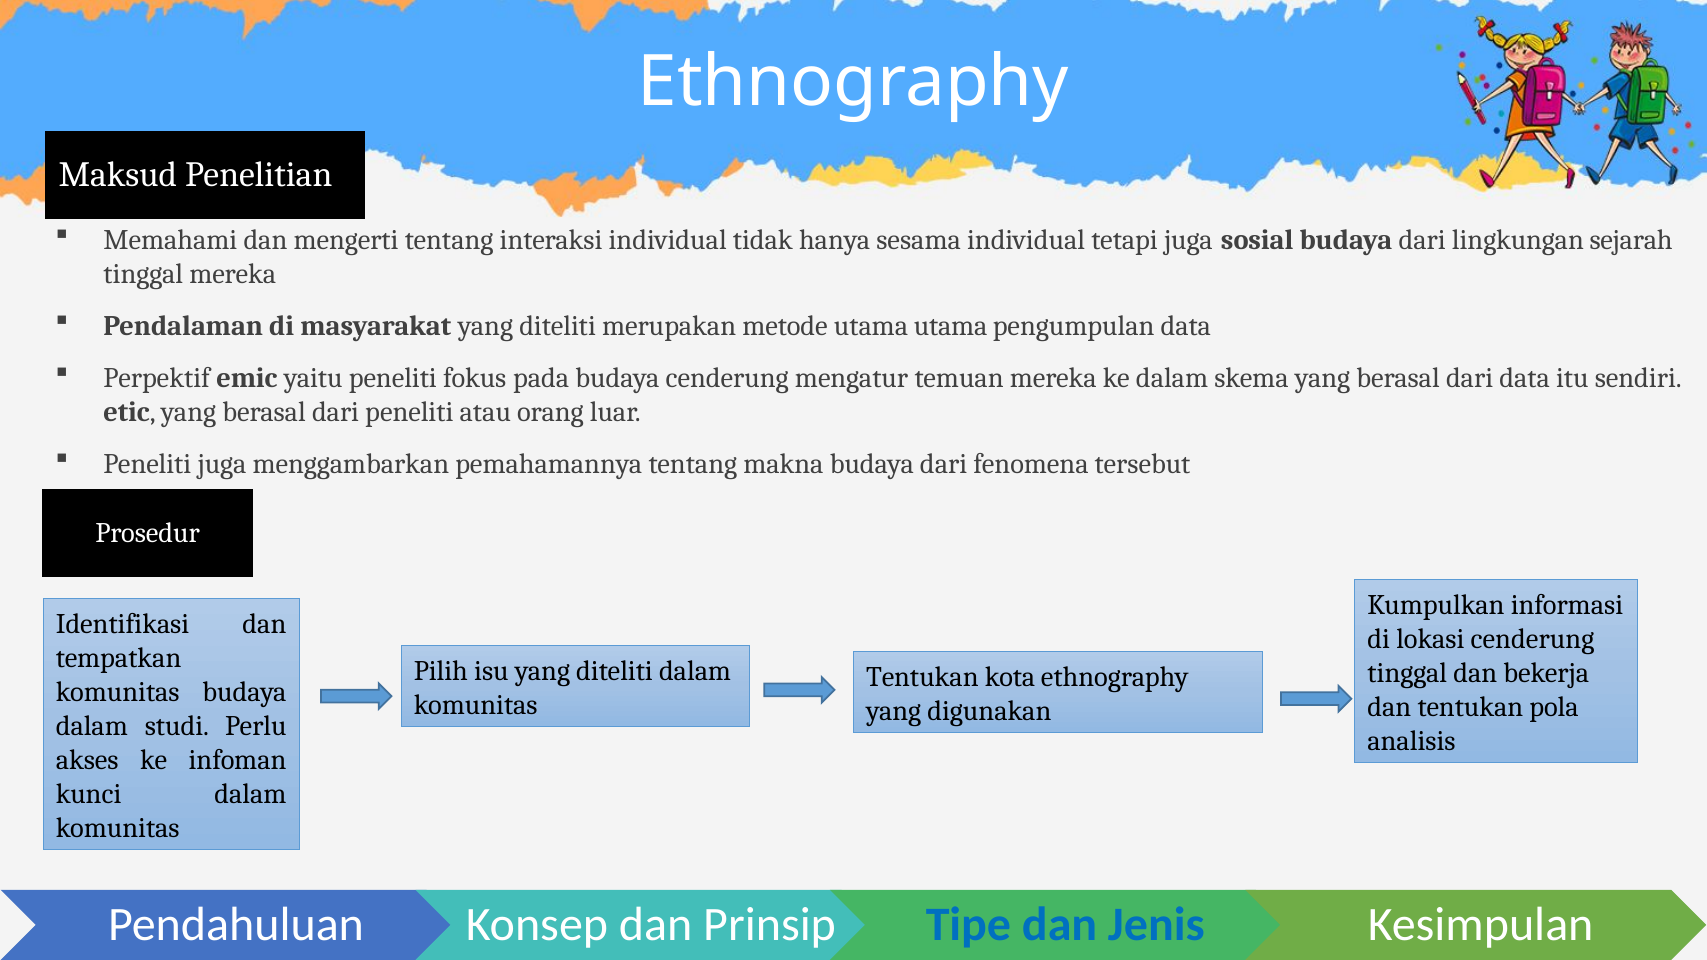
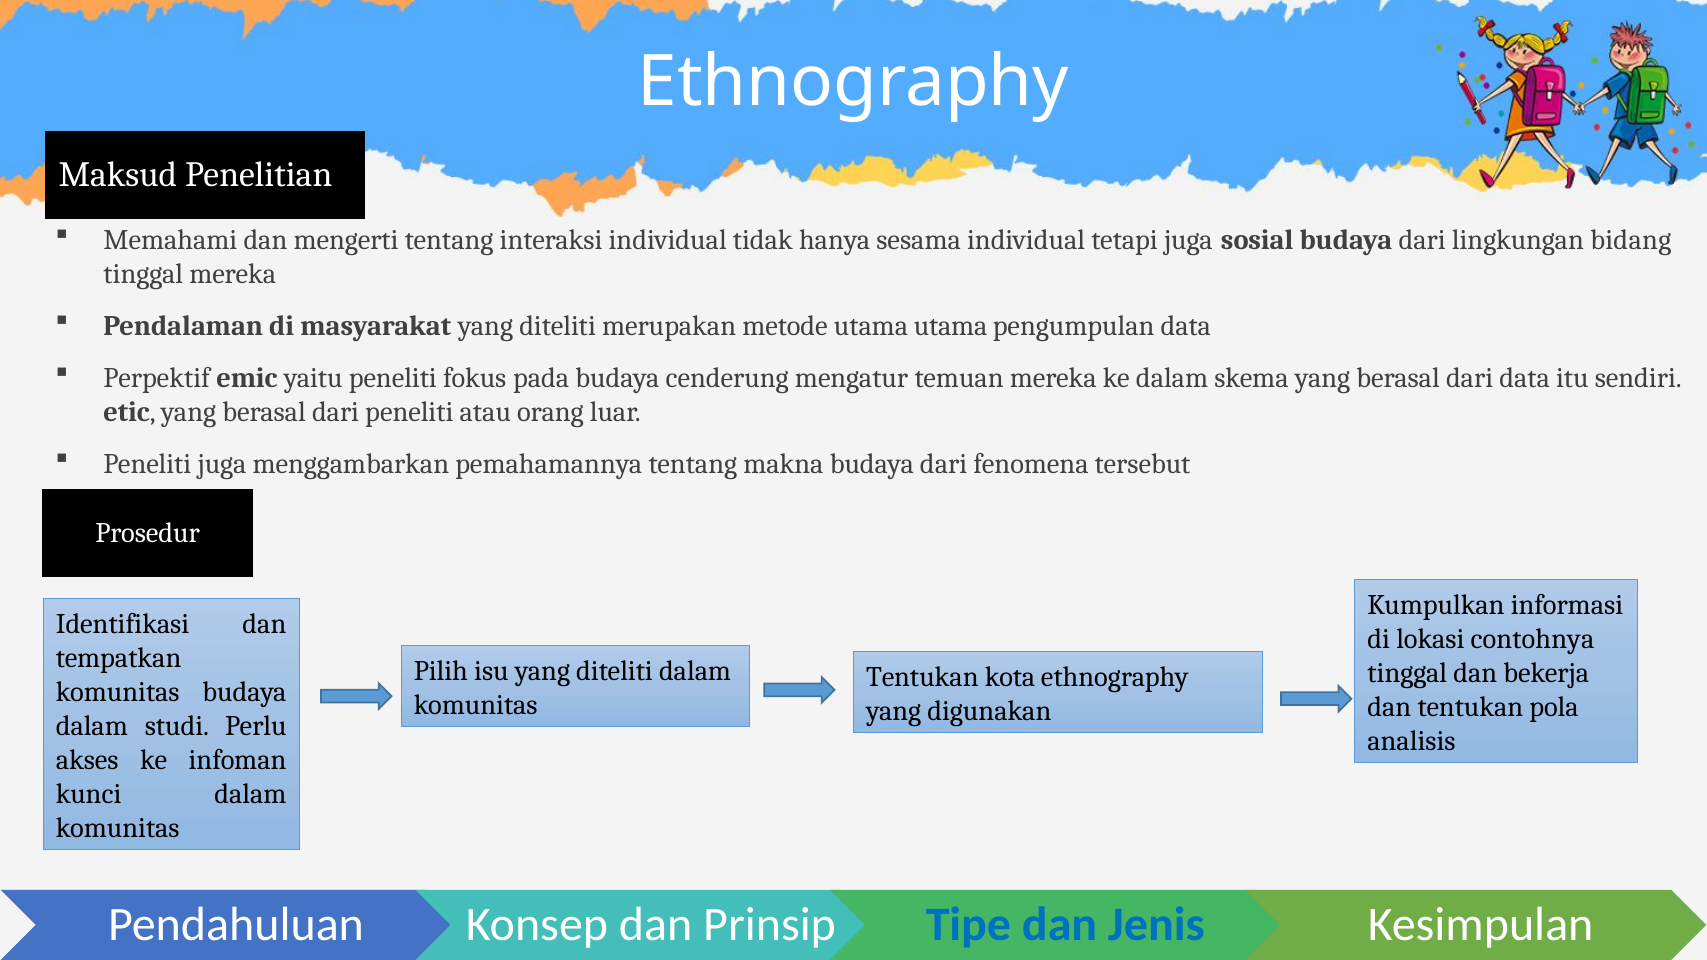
sejarah: sejarah -> bidang
lokasi cenderung: cenderung -> contohnya
